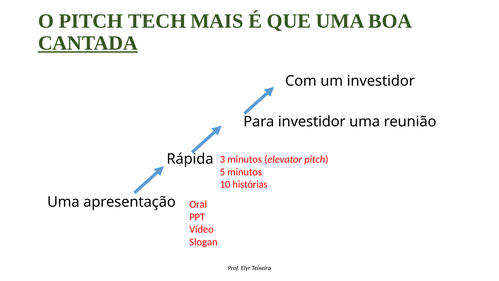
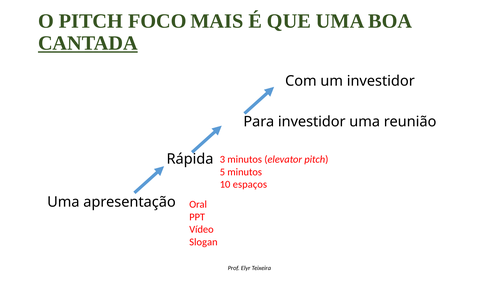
TECH: TECH -> FOCO
histórias: histórias -> espaços
